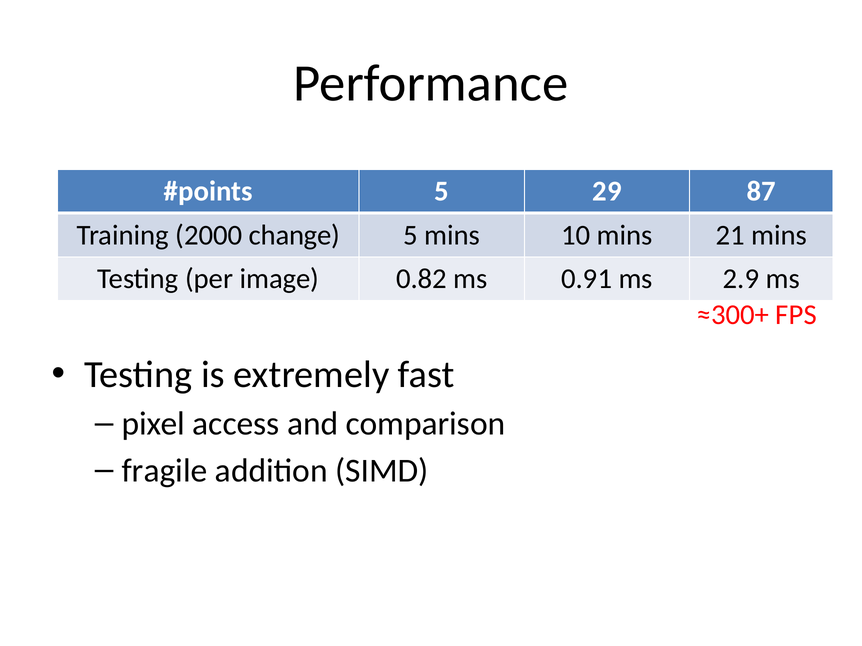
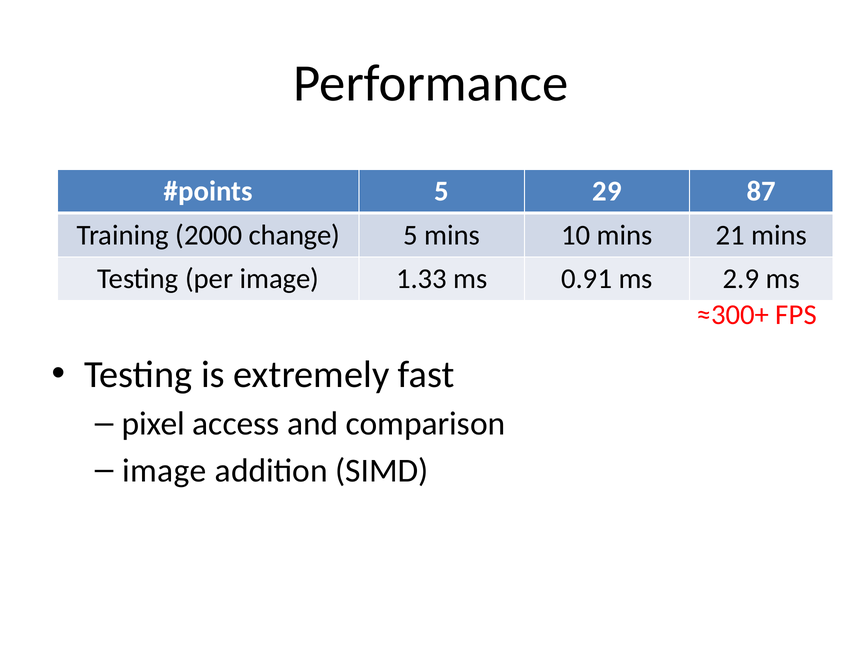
0.82: 0.82 -> 1.33
fragile at (165, 471): fragile -> image
